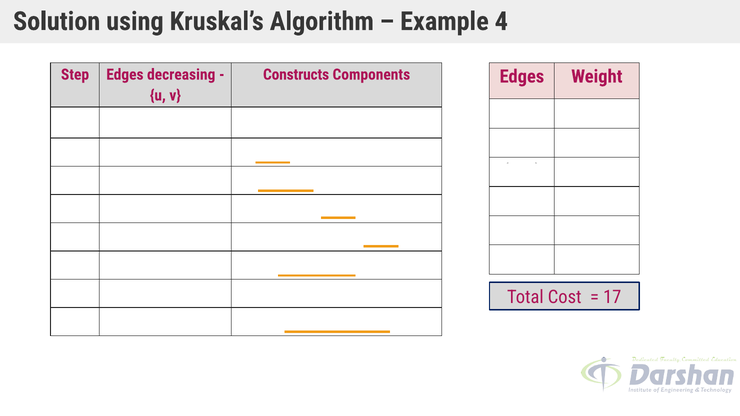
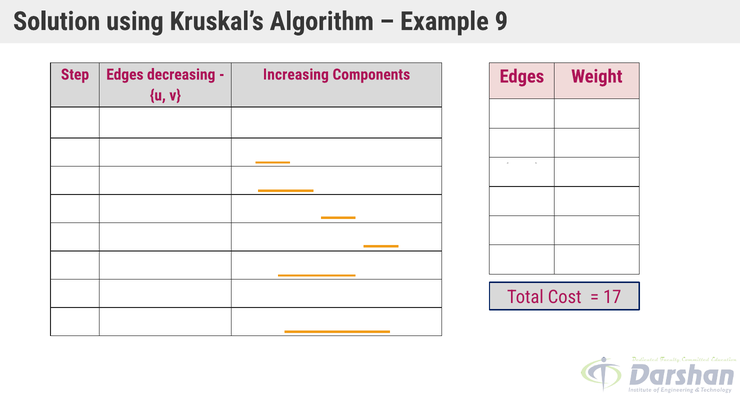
Example 4: 4 -> 9
Constructs: Constructs -> Increasing
